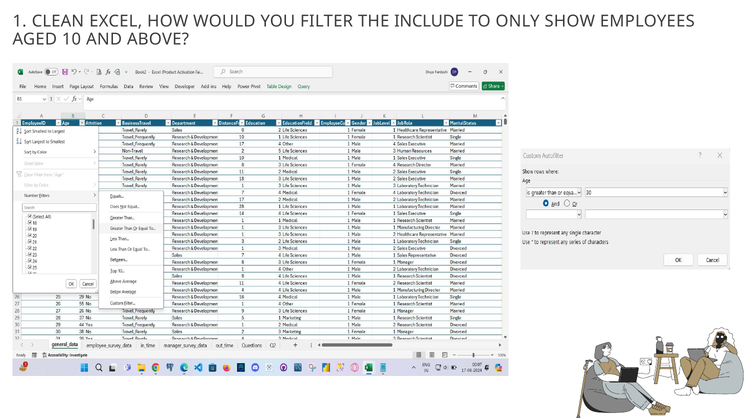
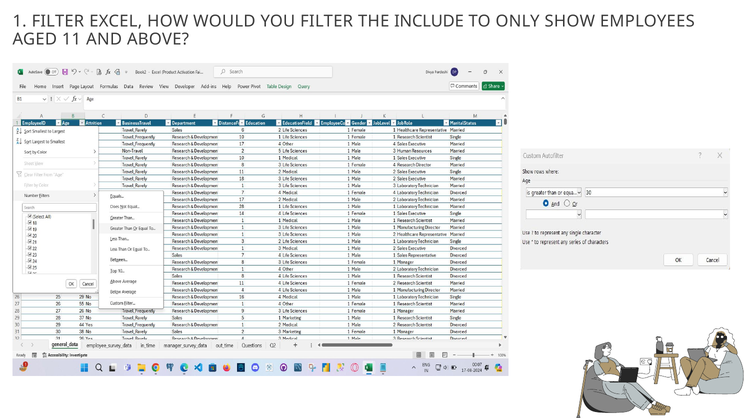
1 CLEAN: CLEAN -> FILTER
10: 10 -> 11
